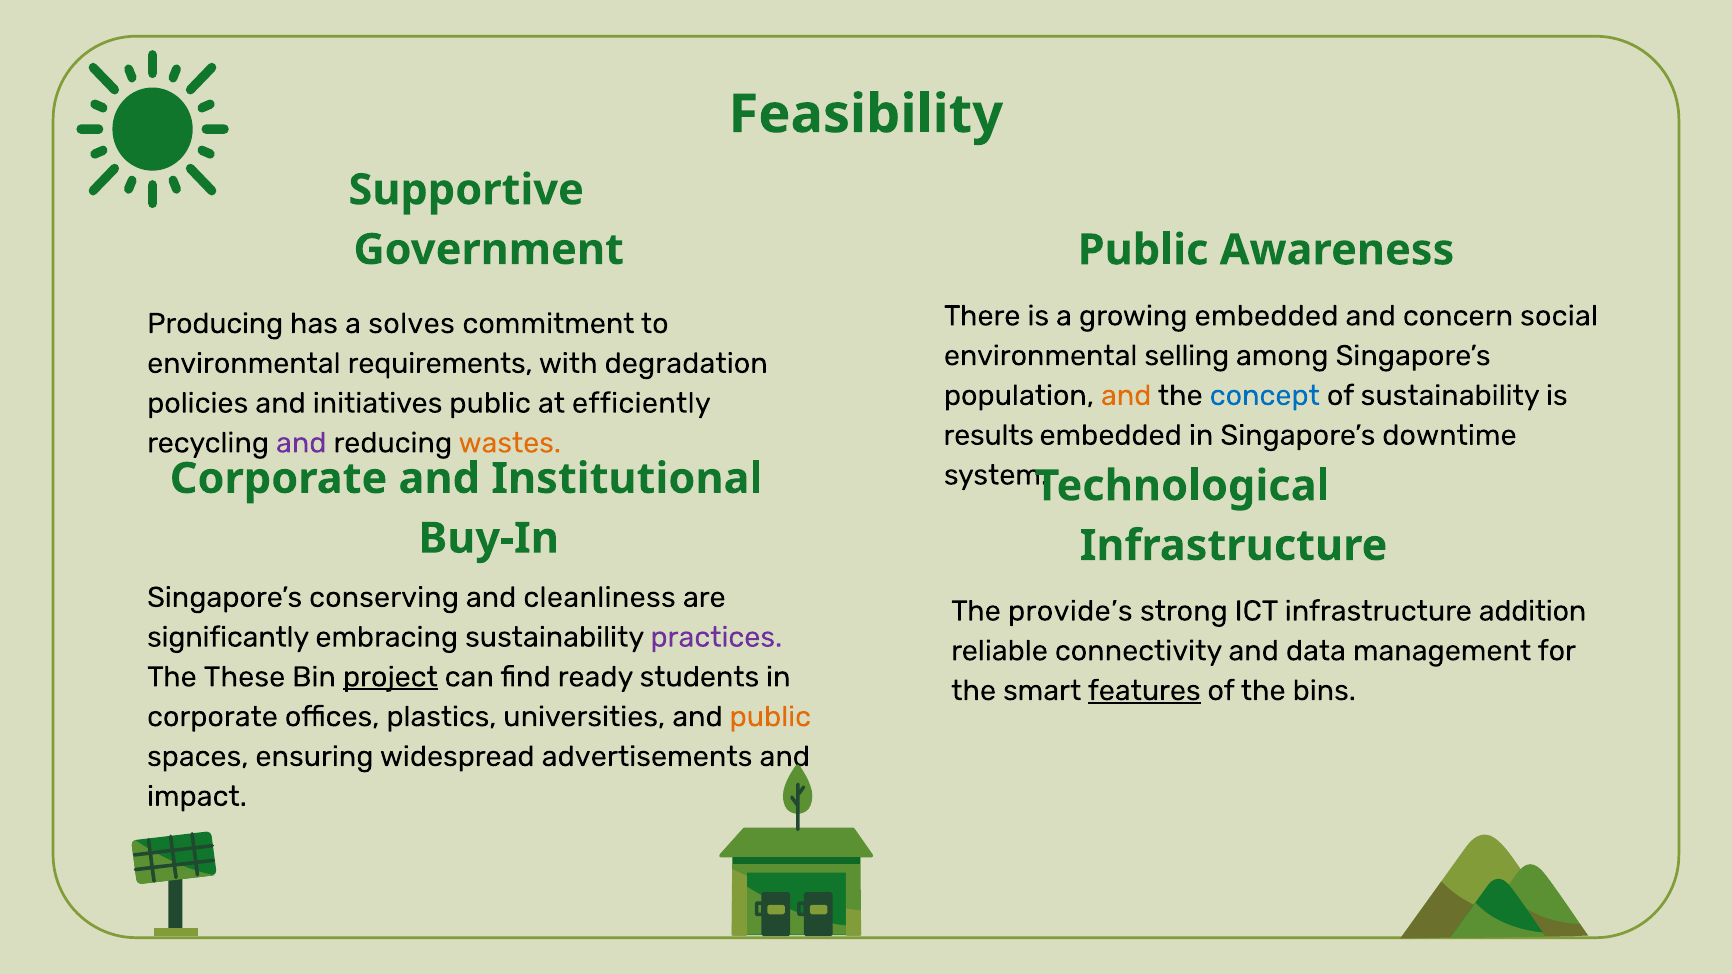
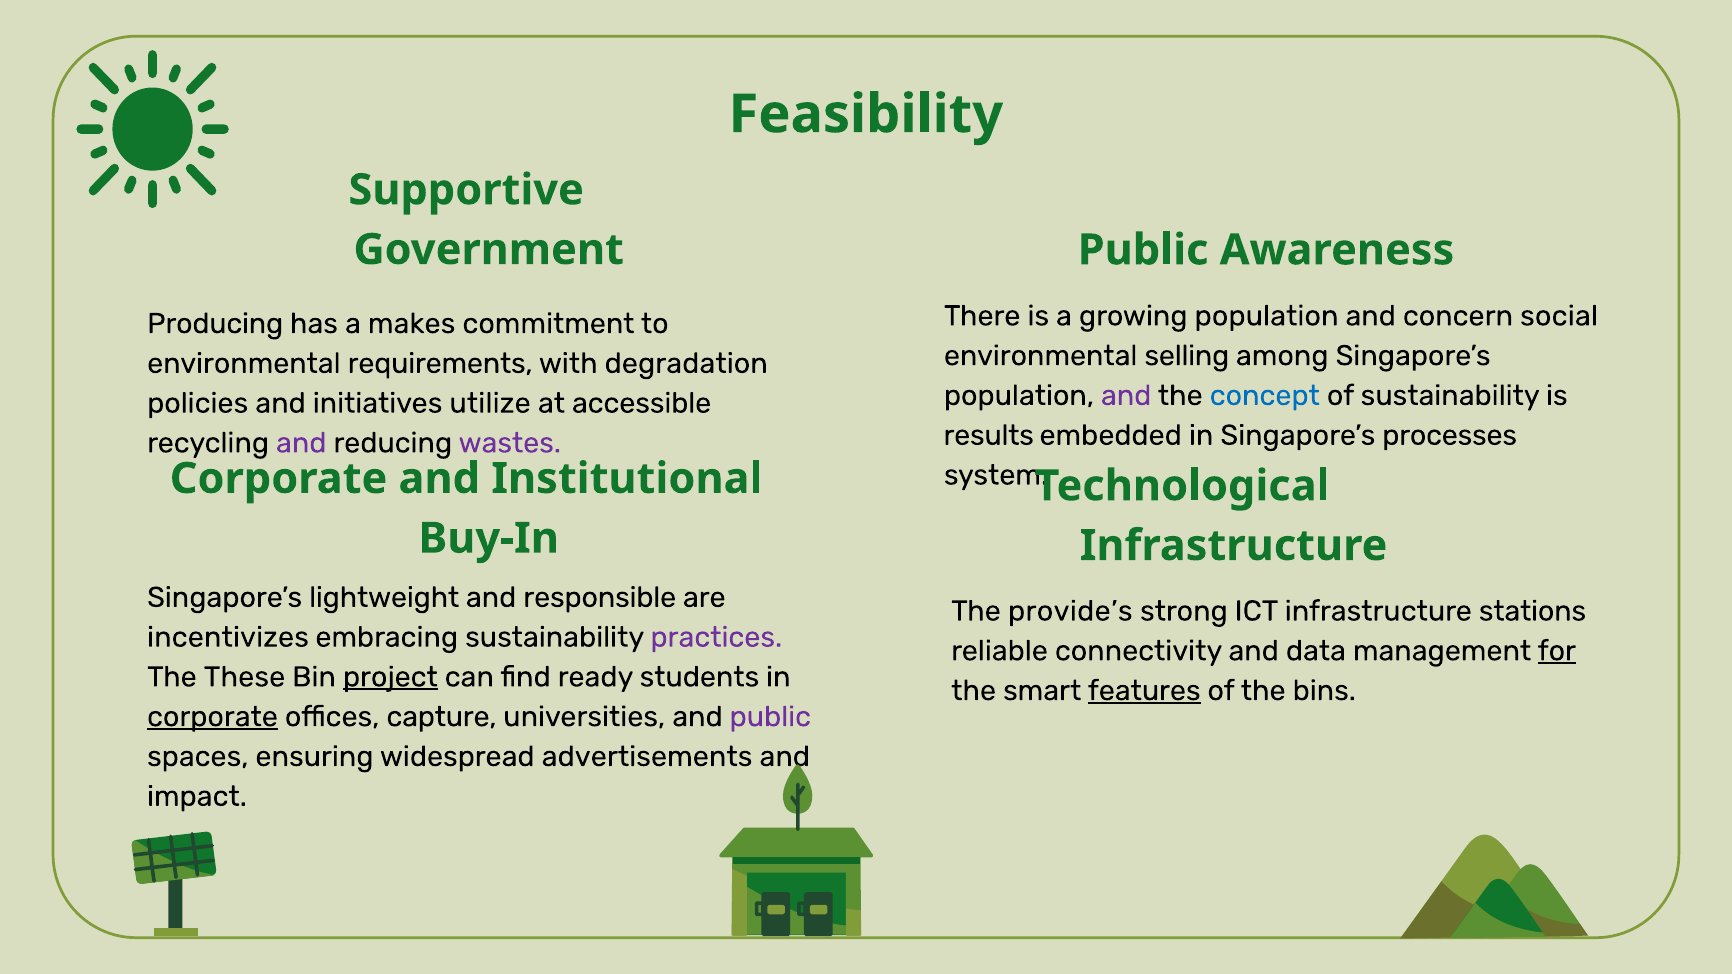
growing embedded: embedded -> population
solves: solves -> makes
and at (1126, 396) colour: orange -> purple
initiatives public: public -> utilize
efficiently: efficiently -> accessible
downtime: downtime -> processes
wastes colour: orange -> purple
conserving: conserving -> lightweight
cleanliness: cleanliness -> responsible
addition: addition -> stations
significantly: significantly -> incentivizes
for underline: none -> present
corporate at (213, 717) underline: none -> present
plastics: plastics -> capture
public at (770, 717) colour: orange -> purple
